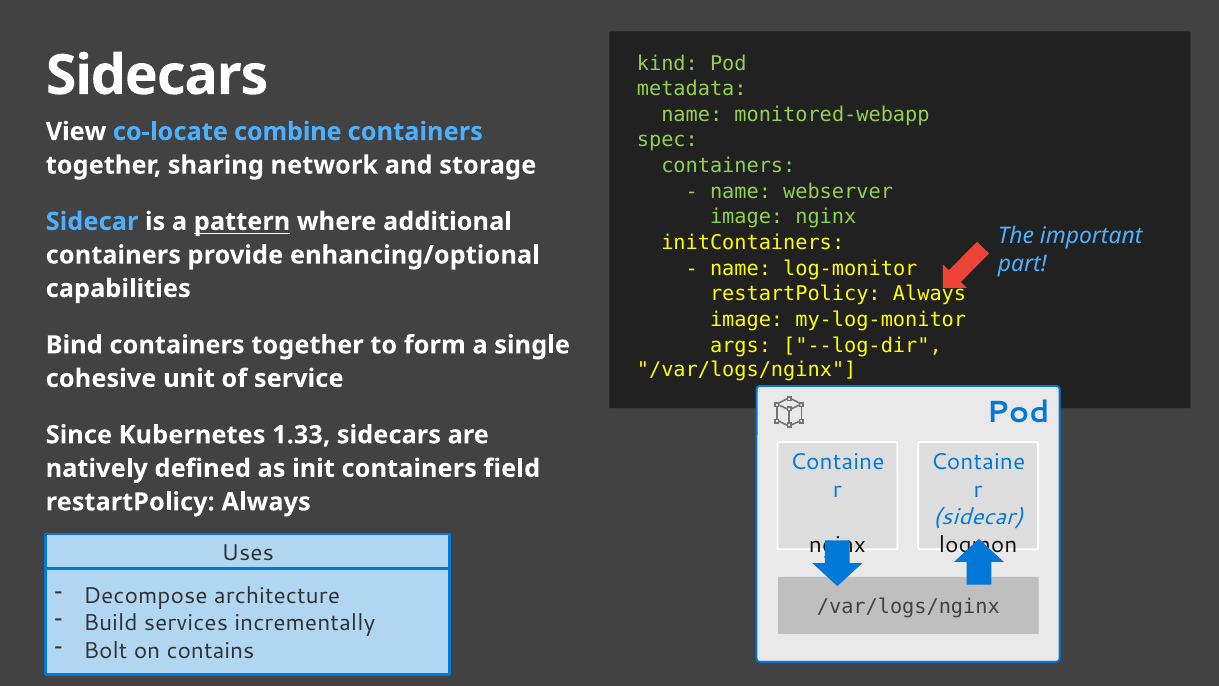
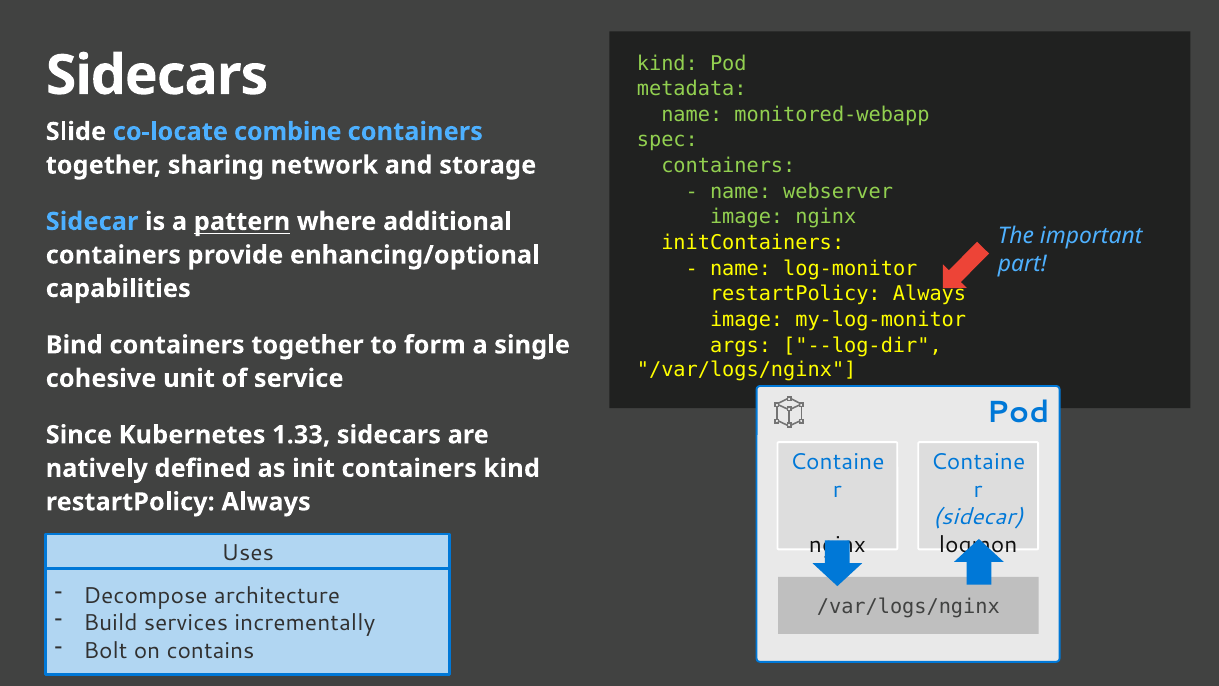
View: View -> Slide
containers field: field -> kind
